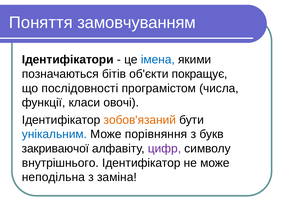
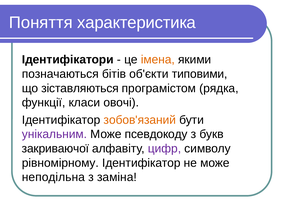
замовчуванням: замовчуванням -> характеристика
імена colour: blue -> orange
покращує: покращує -> типовими
послідовності: послідовності -> зіставляються
числа: числа -> рядка
унікальним colour: blue -> purple
порівняння: порівняння -> псевдокоду
внутрішнього: внутрішнього -> рівномірному
